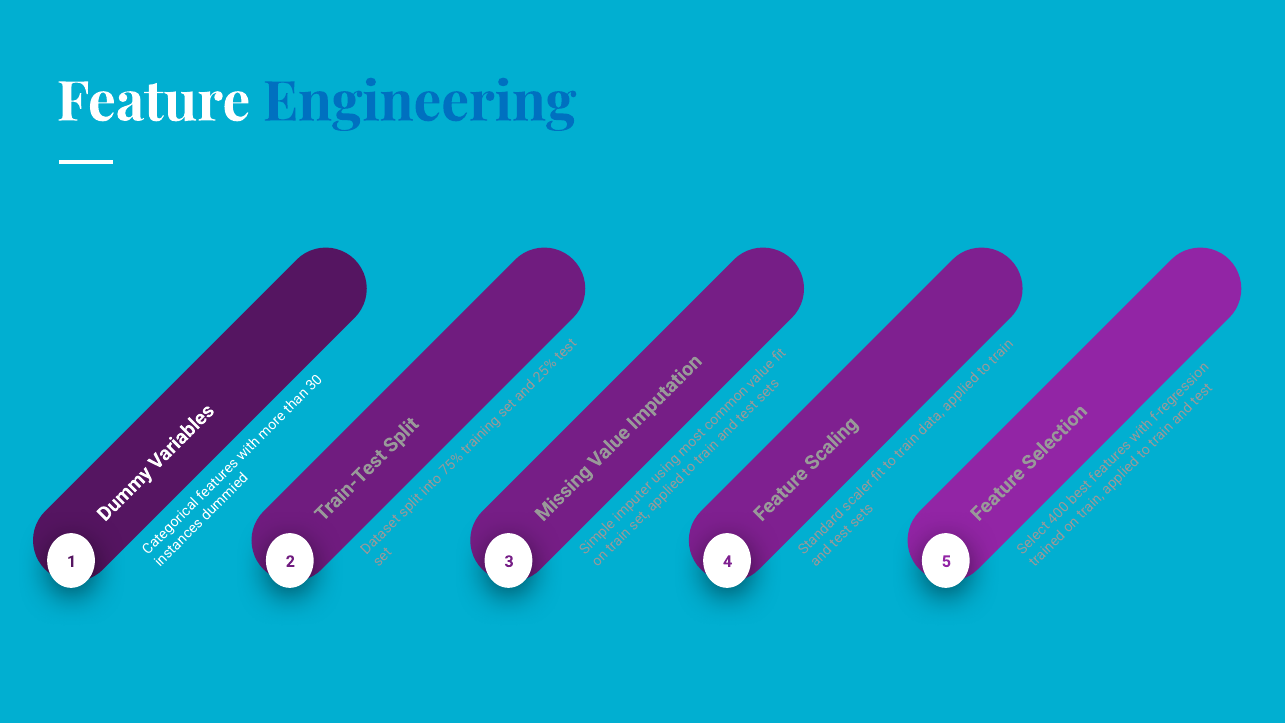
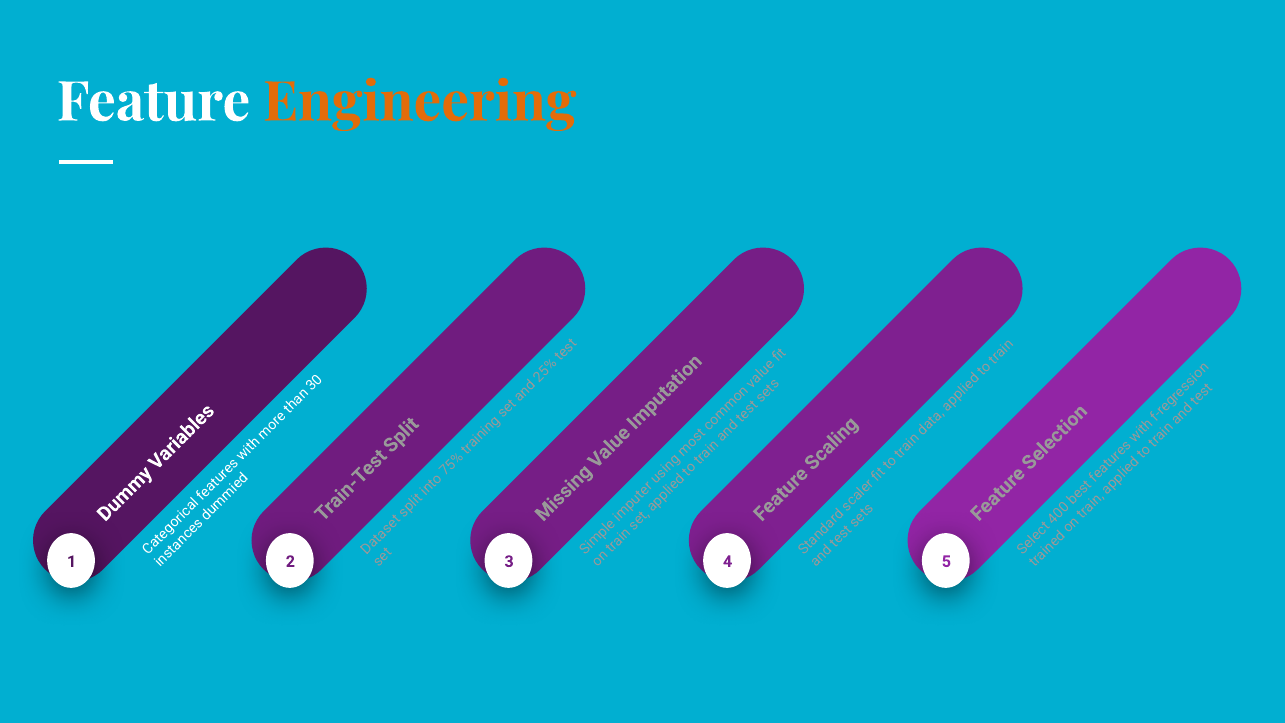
Engineering colour: blue -> orange
